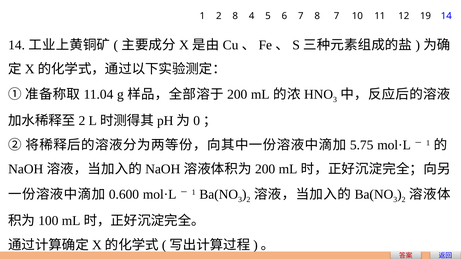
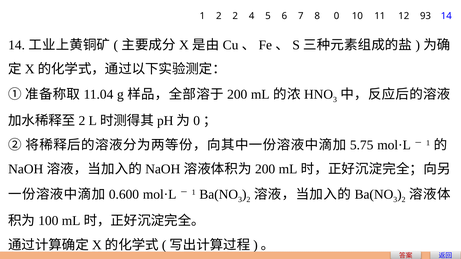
2 8: 8 -> 2
8 7: 7 -> 0
19: 19 -> 93
